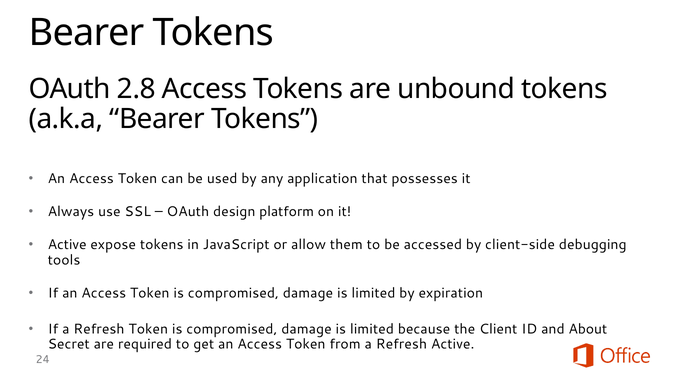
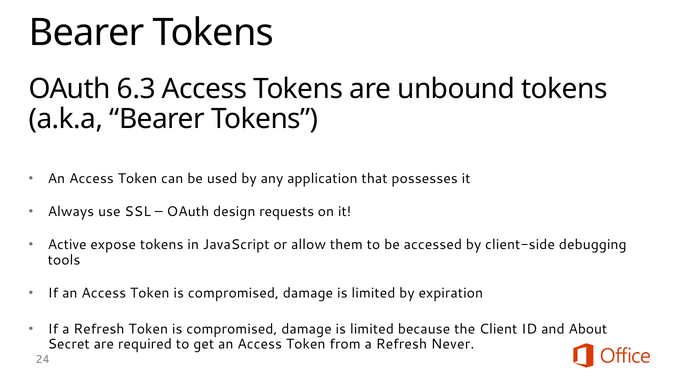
2.8: 2.8 -> 6.3
platform: platform -> requests
Refresh Active: Active -> Never
